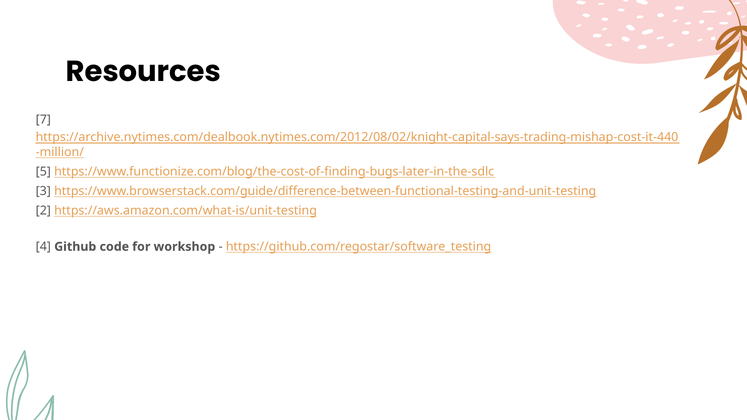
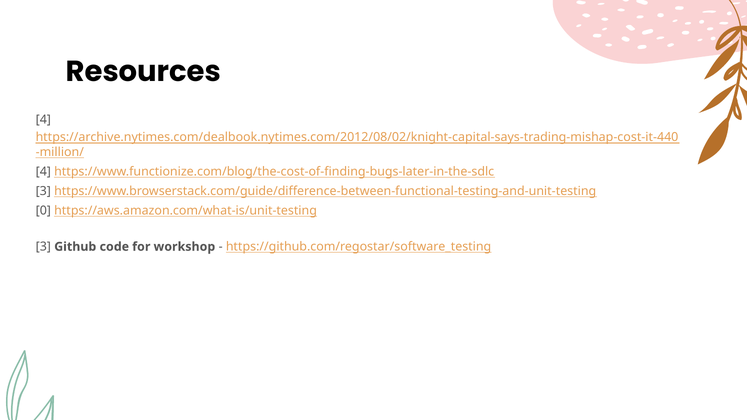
7 at (43, 120): 7 -> 4
5 at (43, 172): 5 -> 4
2: 2 -> 0
4 at (43, 247): 4 -> 3
